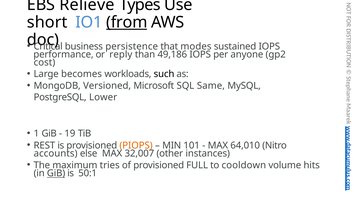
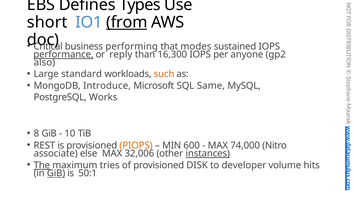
Relieve: Relieve -> Defines
persistence: persistence -> performing
performance underline: none -> present
49,186: 49,186 -> 16,300
cost: cost -> also
becomes: becomes -> standard
such colour: black -> orange
Versioned: Versioned -> Introduce
Lower: Lower -> Works
1: 1 -> 8
19: 19 -> 10
101: 101 -> 600
64,010: 64,010 -> 74,000
accounts: accounts -> associate
32,007: 32,007 -> 32,006
instances underline: none -> present
The underline: none -> present
FULL: FULL -> DISK
cooldown: cooldown -> developer
